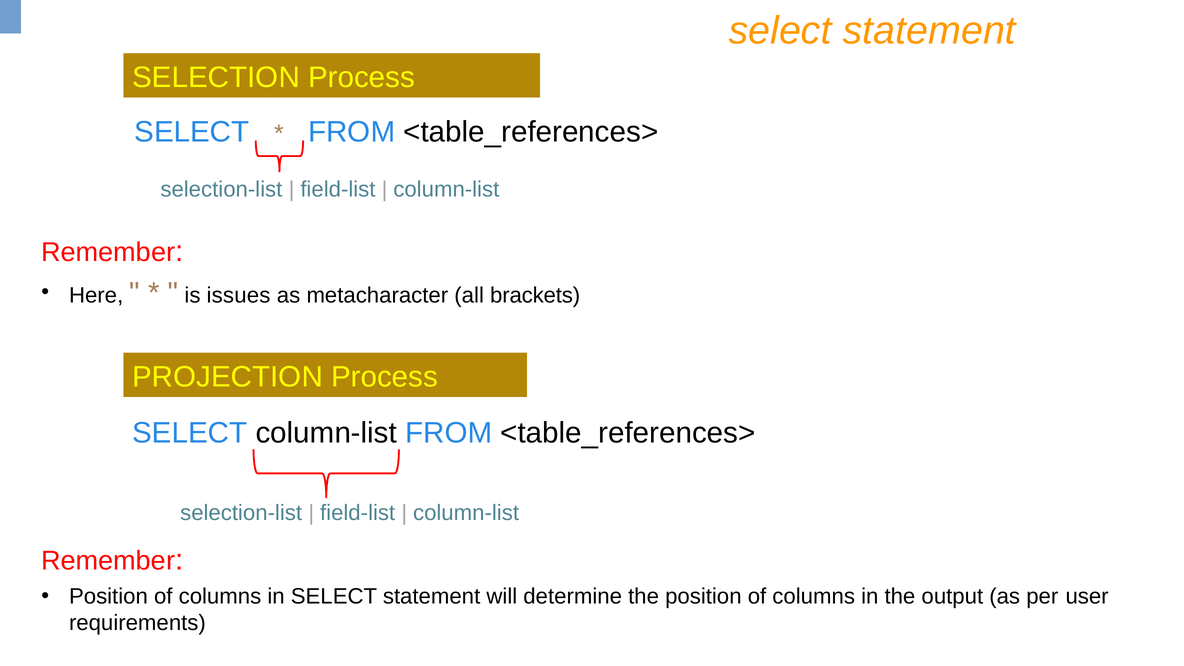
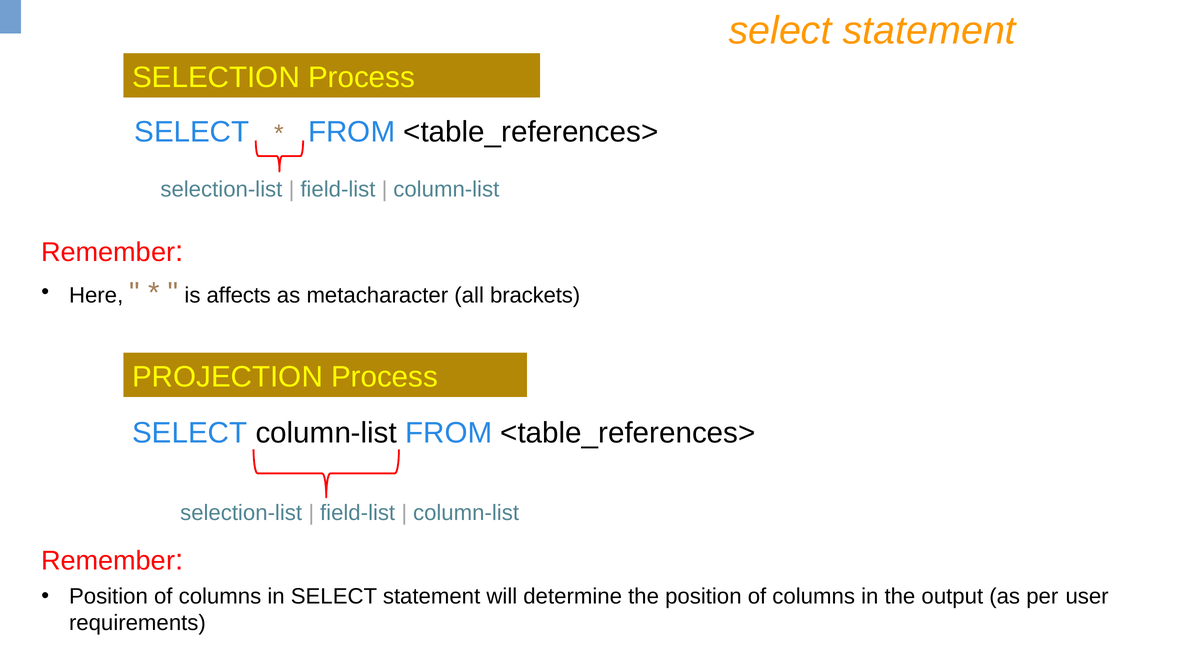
issues: issues -> affects
